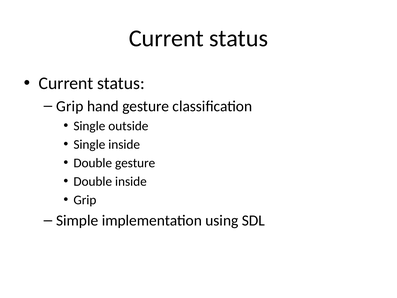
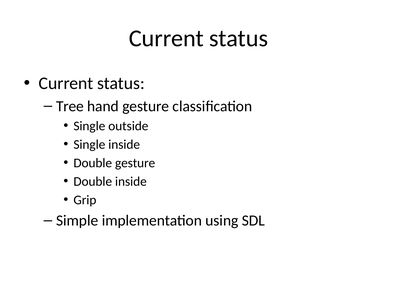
Grip at (70, 106): Grip -> Tree
